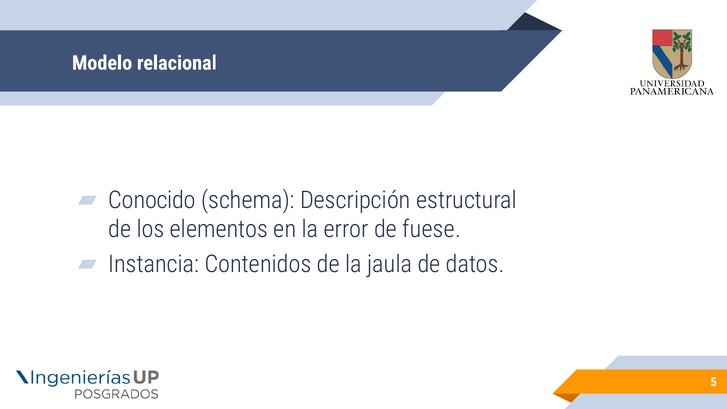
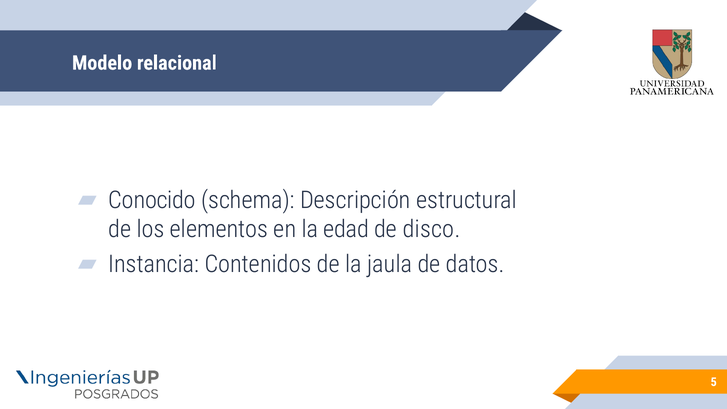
error: error -> edad
fuese: fuese -> disco
